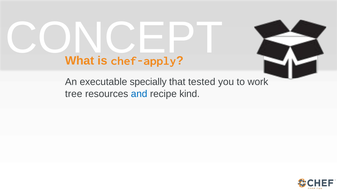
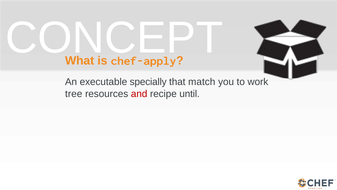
tested: tested -> match
and colour: blue -> red
kind: kind -> until
